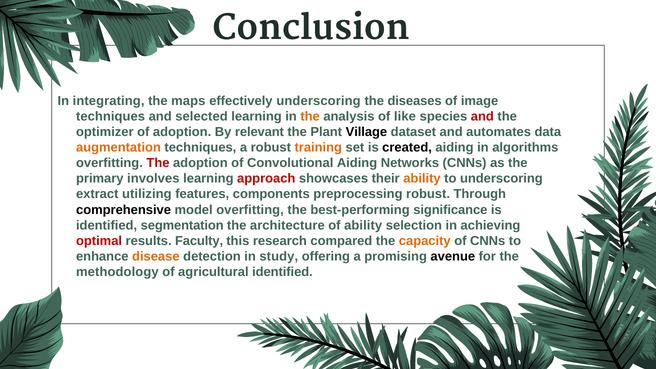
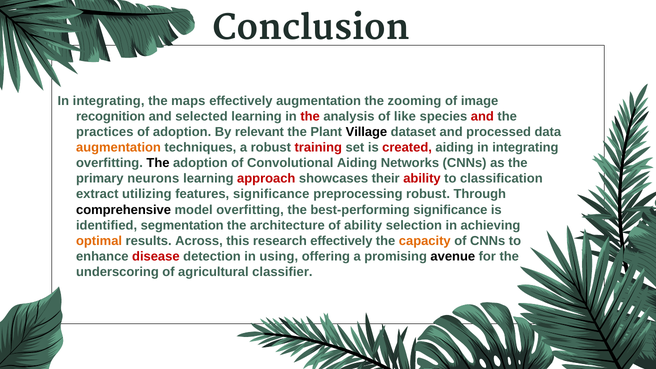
effectively underscoring: underscoring -> augmentation
diseases: diseases -> zooming
techniques at (111, 116): techniques -> recognition
the at (310, 116) colour: orange -> red
optimizer: optimizer -> practices
automates: automates -> processed
training colour: orange -> red
created colour: black -> red
aiding in algorithms: algorithms -> integrating
The at (158, 163) colour: red -> black
involves: involves -> neurons
ability at (422, 179) colour: orange -> red
to underscoring: underscoring -> classification
features components: components -> significance
optimal colour: red -> orange
Faculty: Faculty -> Across
research compared: compared -> effectively
disease colour: orange -> red
study: study -> using
methodology: methodology -> underscoring
agricultural identified: identified -> classifier
